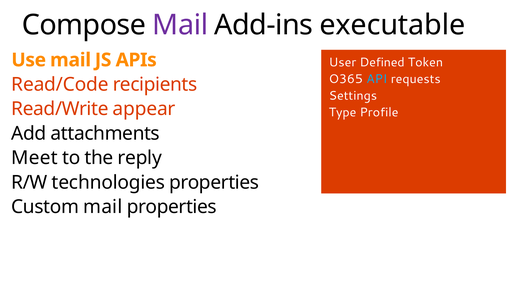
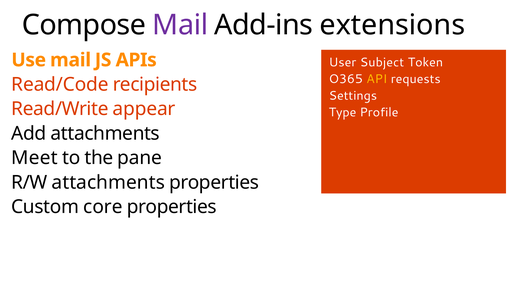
executable: executable -> extensions
Defined: Defined -> Subject
API colour: light blue -> yellow
reply: reply -> pane
R/W technologies: technologies -> attachments
Custom mail: mail -> core
